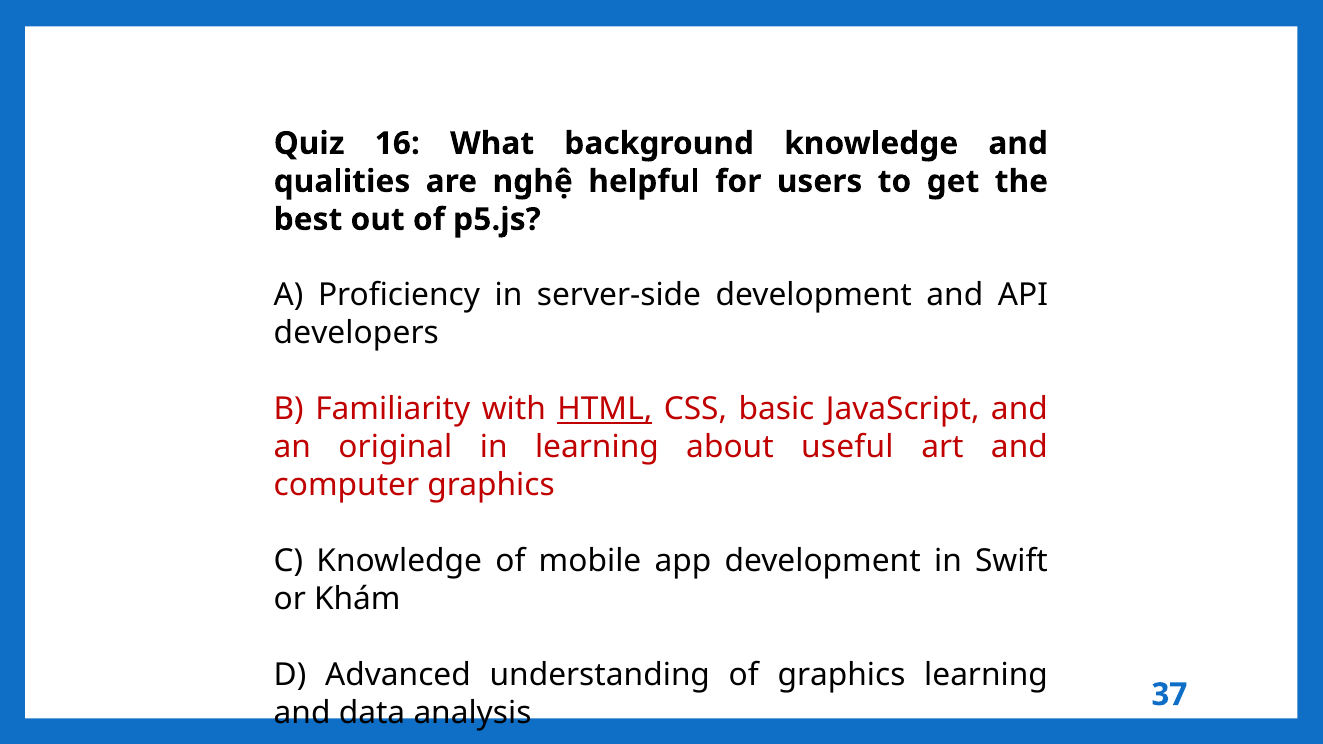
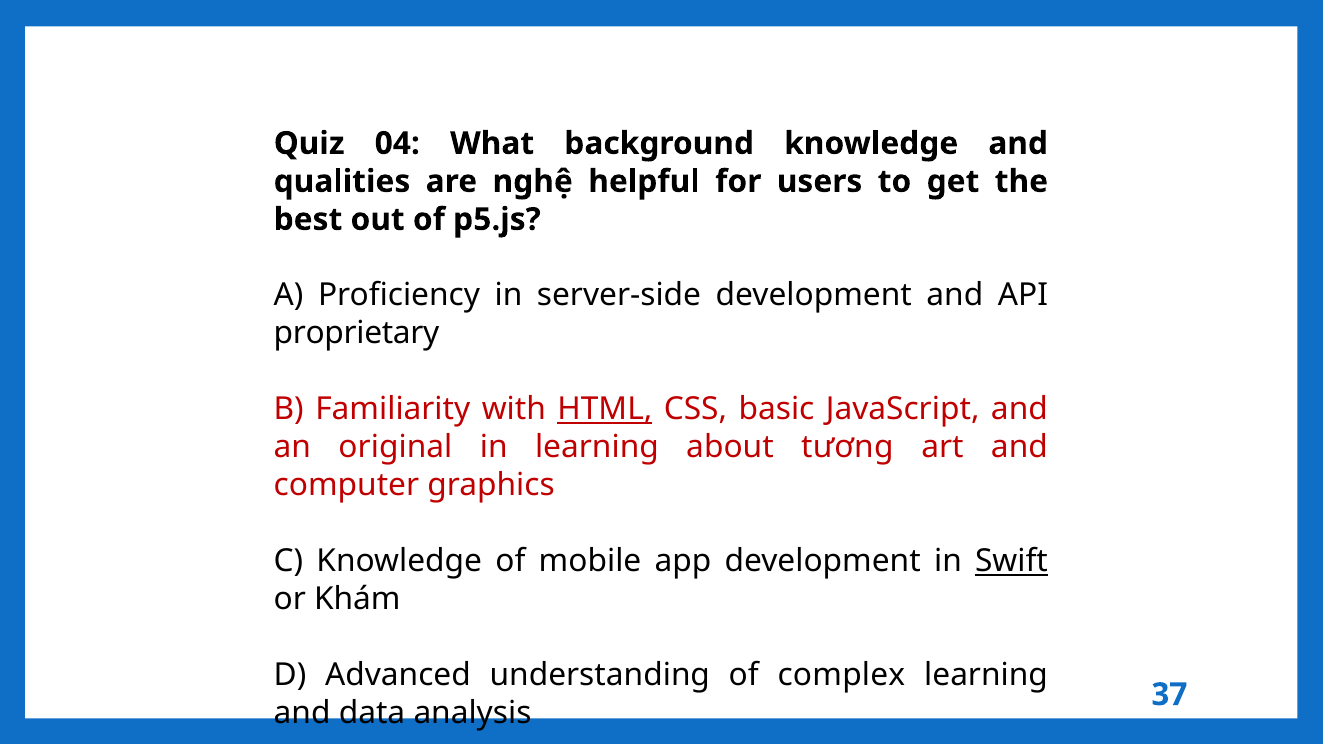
16: 16 -> 04
developers: developers -> proprietary
useful: useful -> tương
Swift underline: none -> present
of graphics: graphics -> complex
